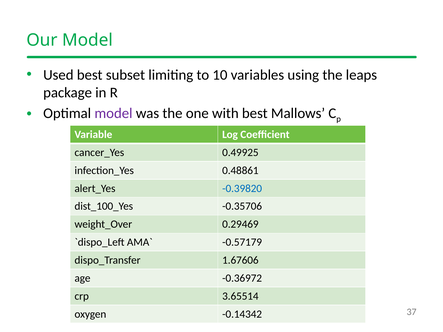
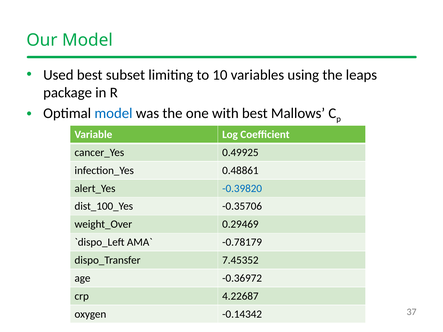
model at (113, 113) colour: purple -> blue
-0.57179: -0.57179 -> -0.78179
1.67606: 1.67606 -> 7.45352
3.65514: 3.65514 -> 4.22687
